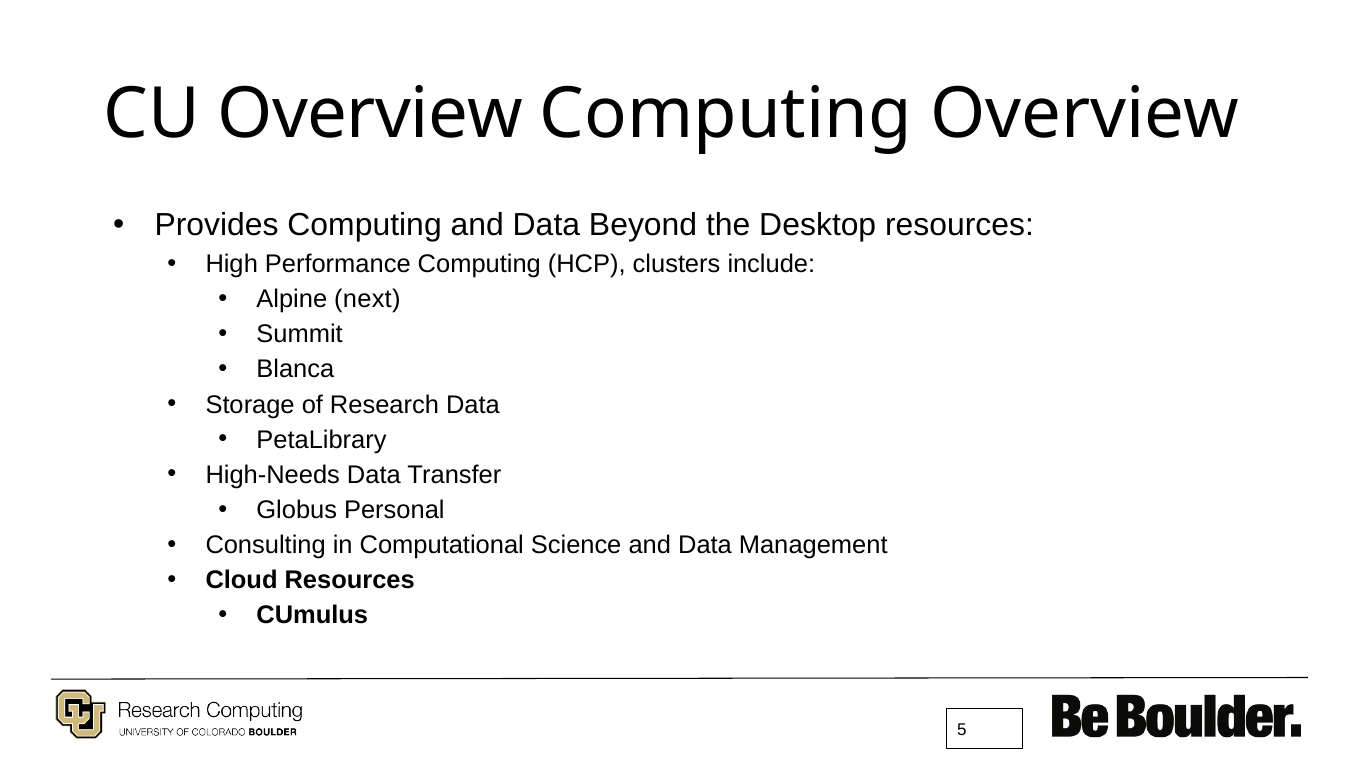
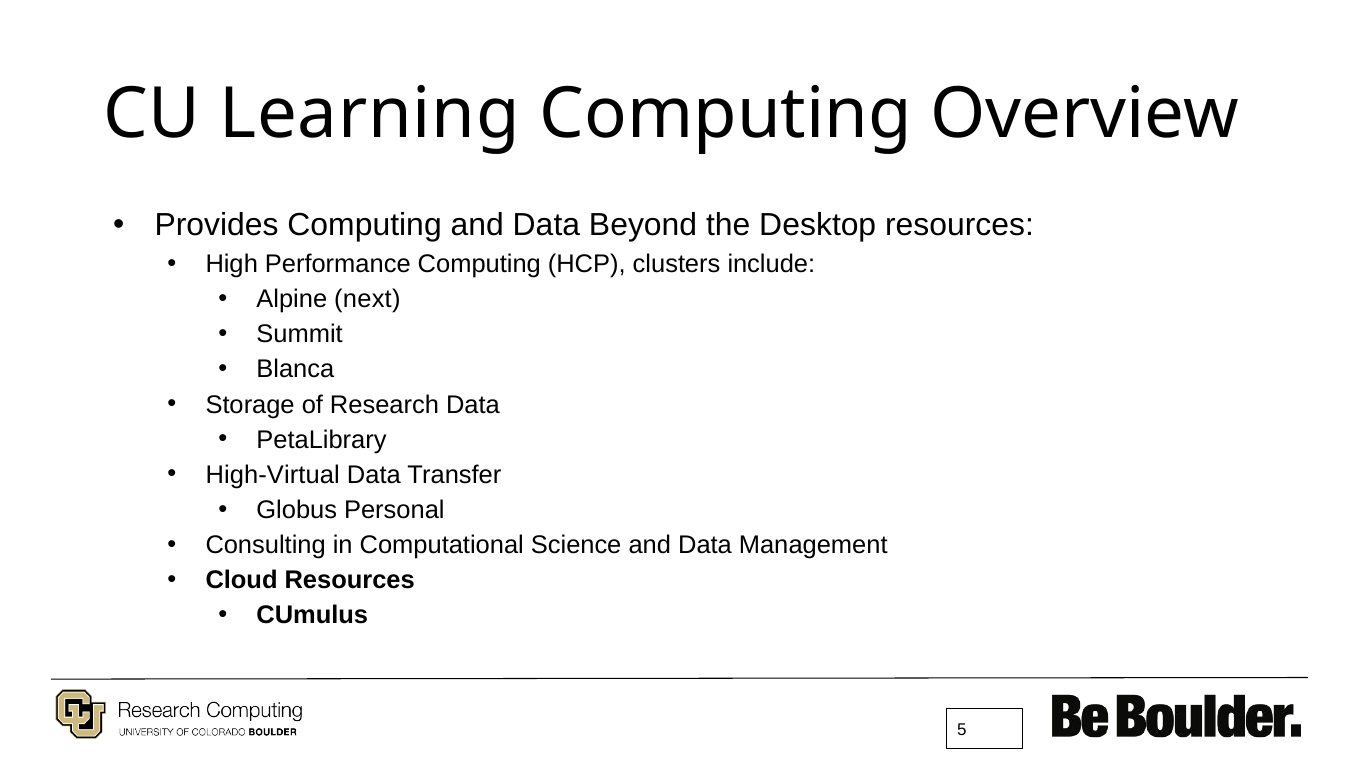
CU Overview: Overview -> Learning
High-Needs: High-Needs -> High-Virtual
